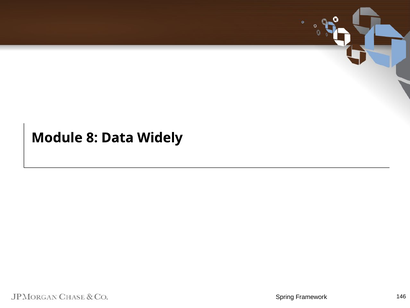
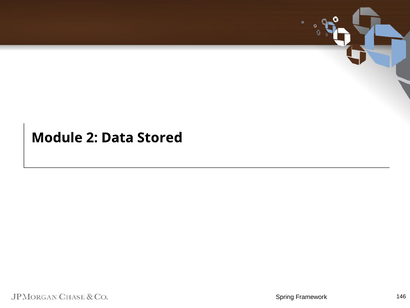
8: 8 -> 2
Widely: Widely -> Stored
